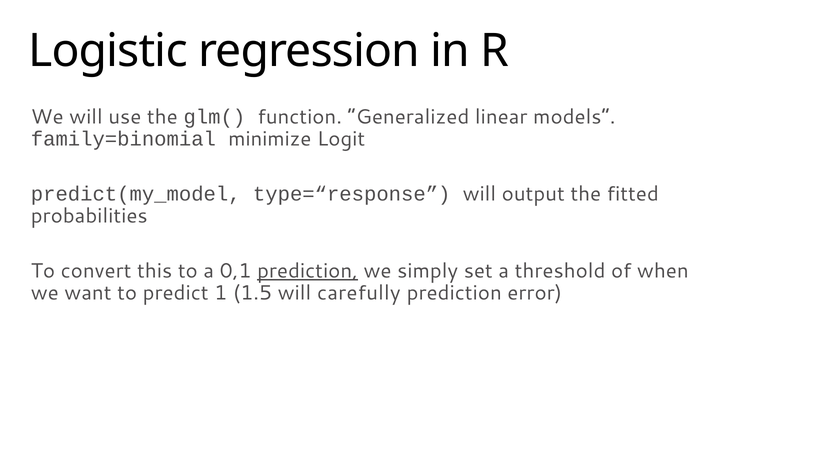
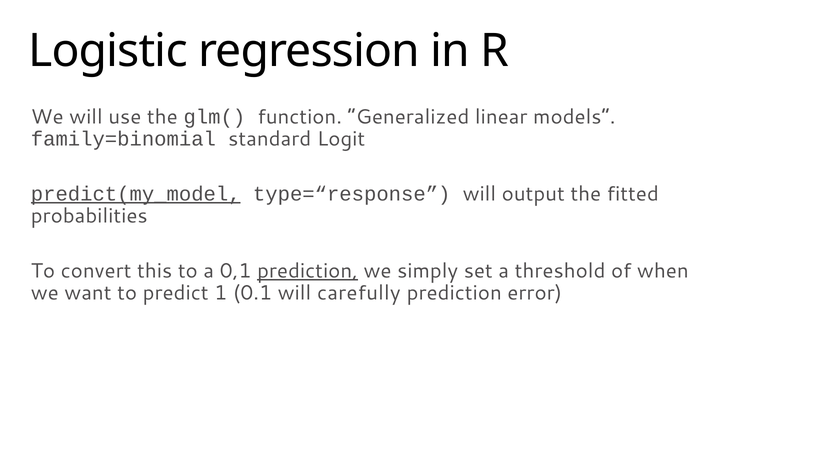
minimize: minimize -> standard
predict(my_model underline: none -> present
1.5: 1.5 -> 0.1
